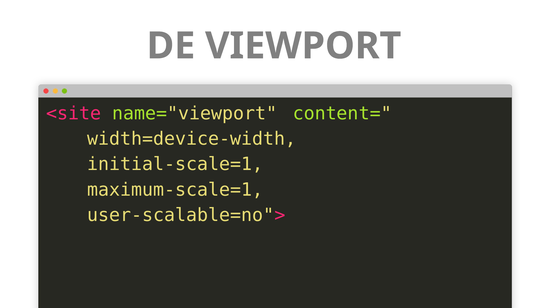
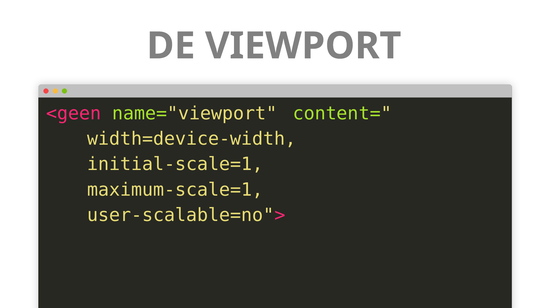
<site: <site -> <geen
